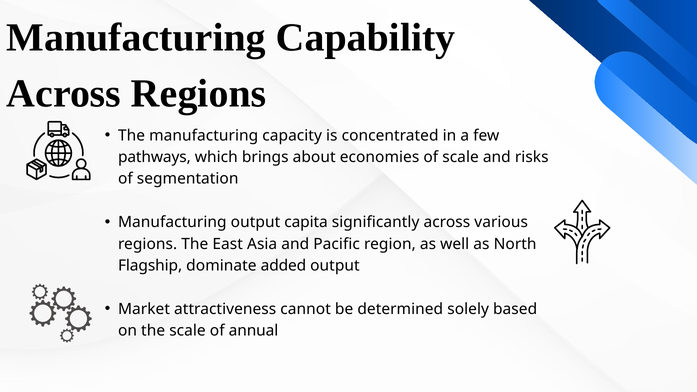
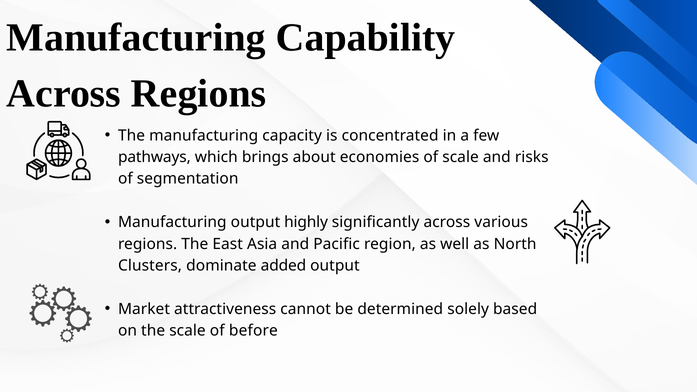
capita: capita -> highly
Flagship: Flagship -> Clusters
annual: annual -> before
